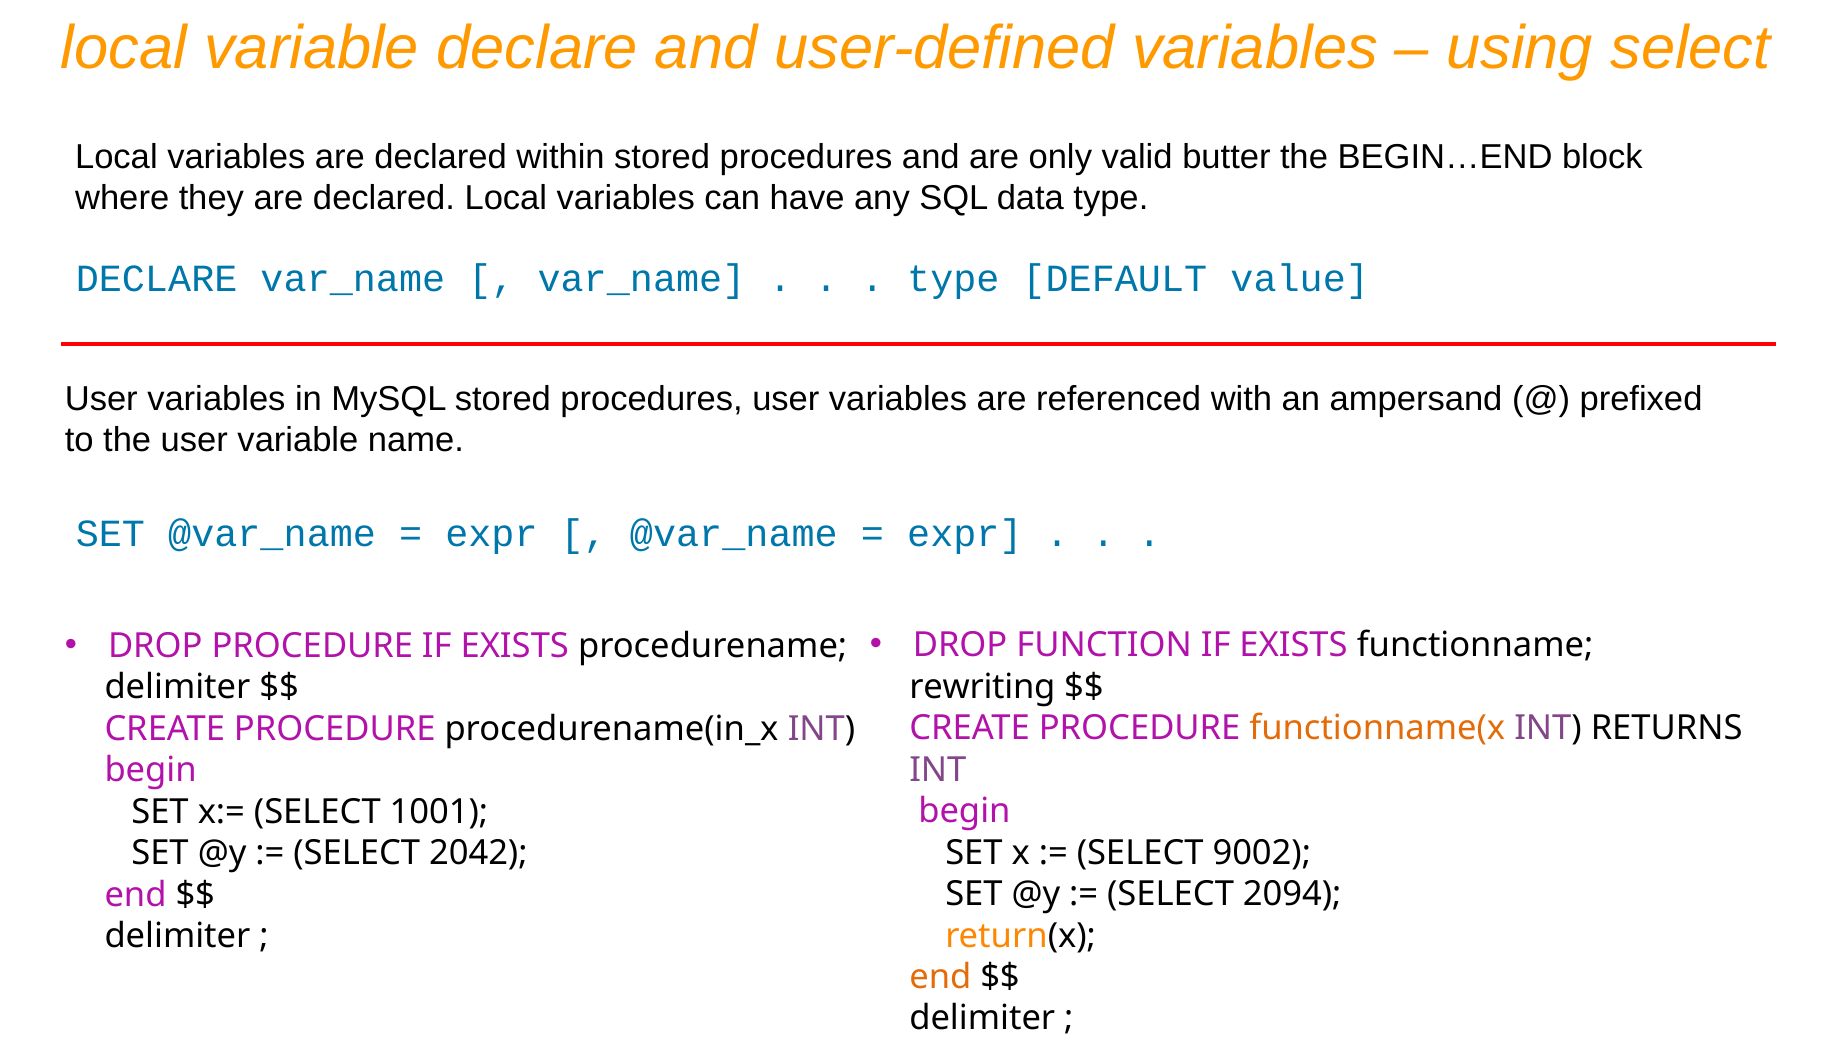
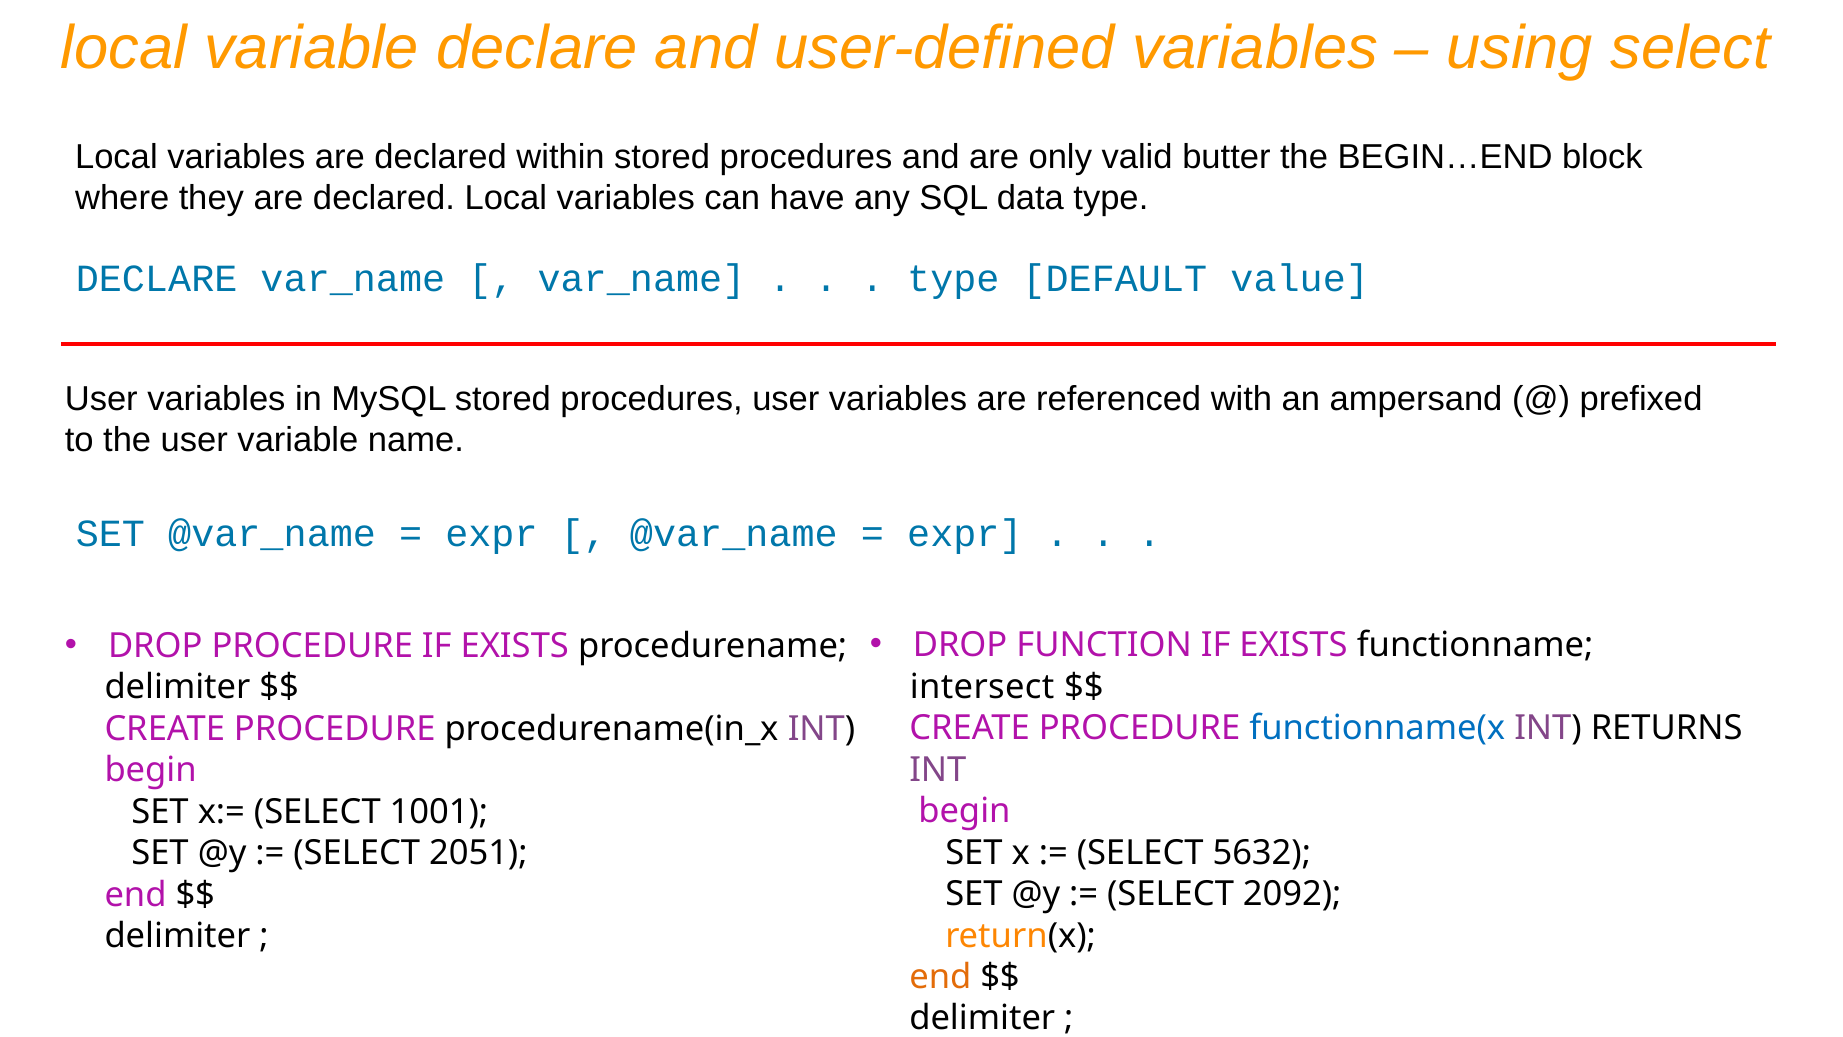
rewriting: rewriting -> intersect
functionname(x colour: orange -> blue
9002: 9002 -> 5632
2042: 2042 -> 2051
2094: 2094 -> 2092
